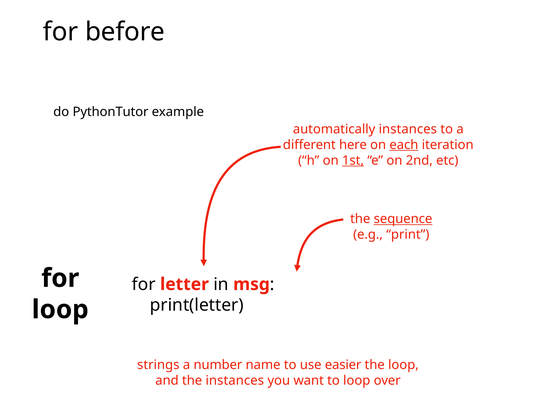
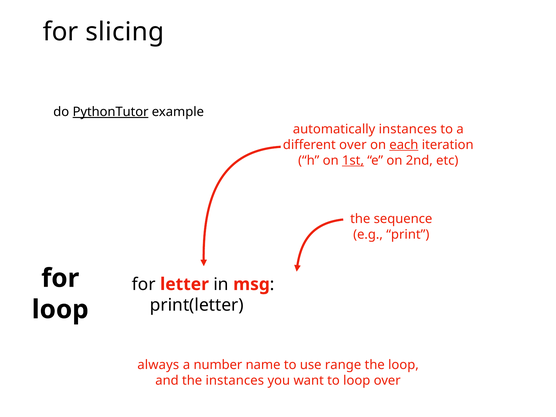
before: before -> slicing
PythonTutor underline: none -> present
different here: here -> over
sequence underline: present -> none
strings: strings -> always
easier: easier -> range
